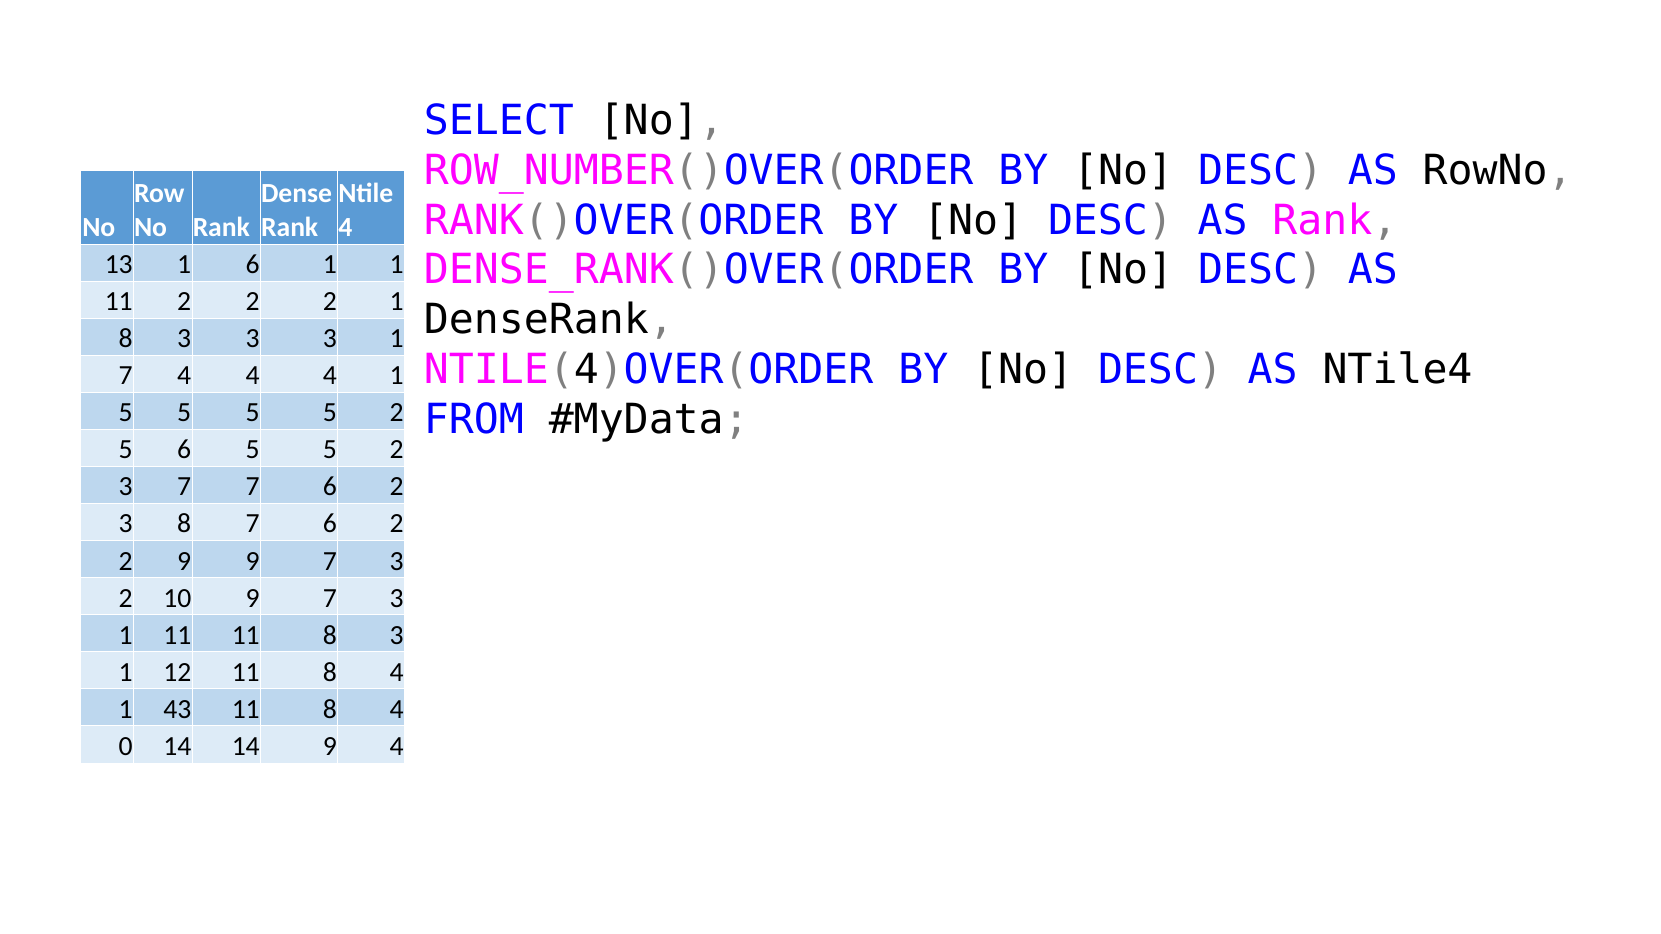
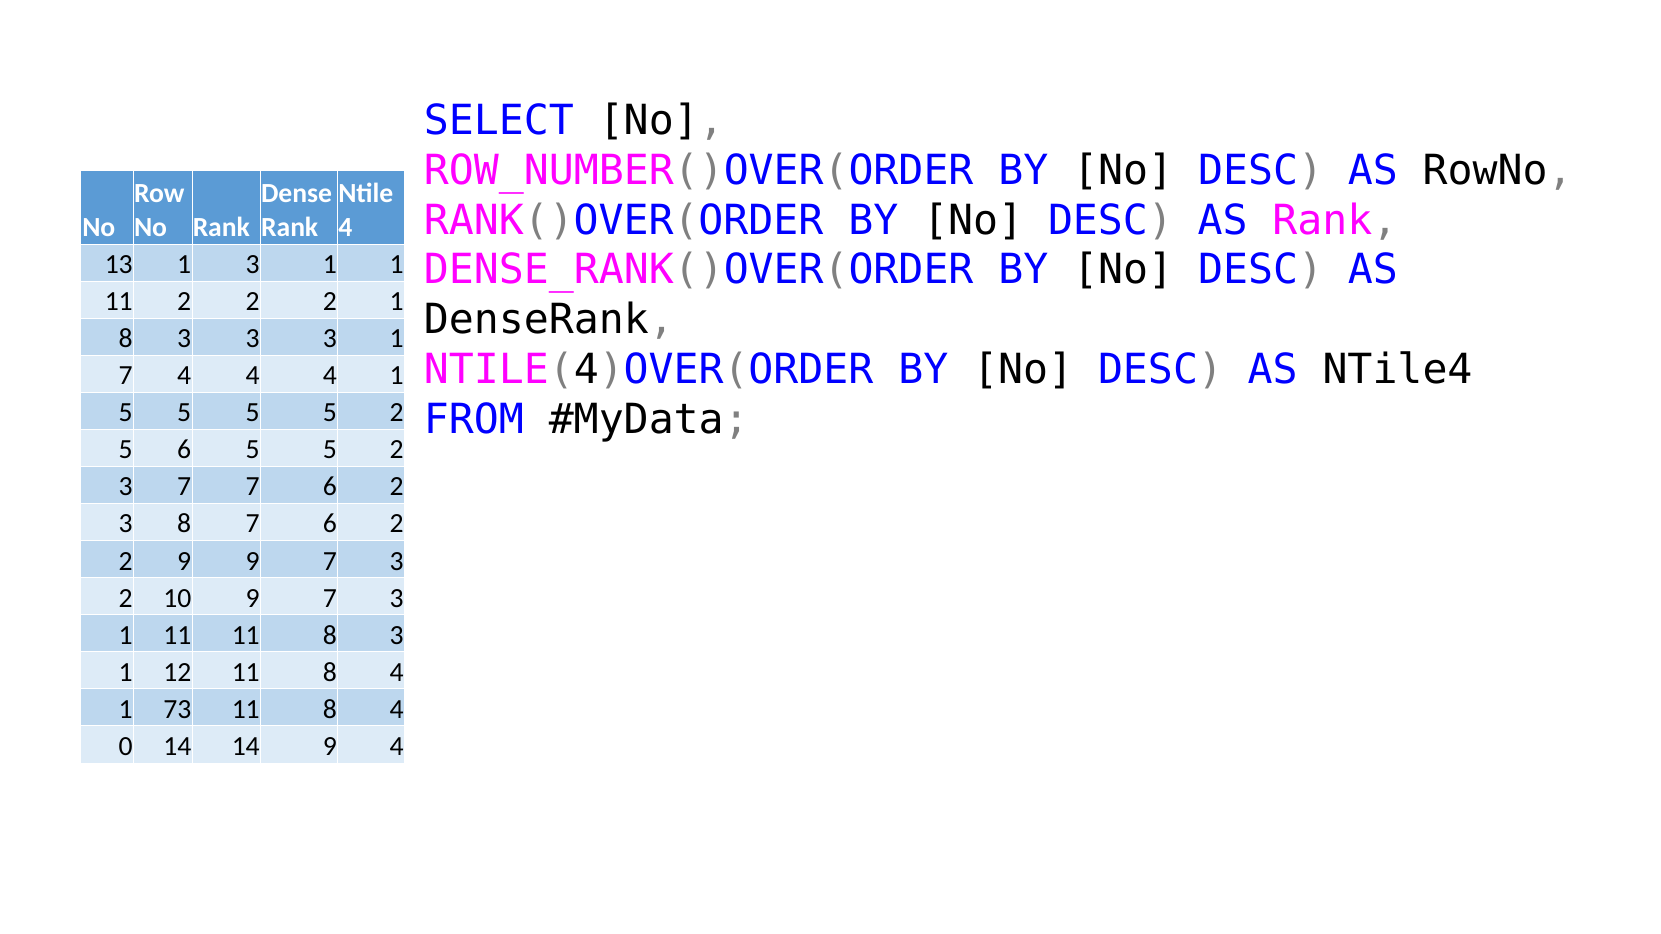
1 6: 6 -> 3
43: 43 -> 73
